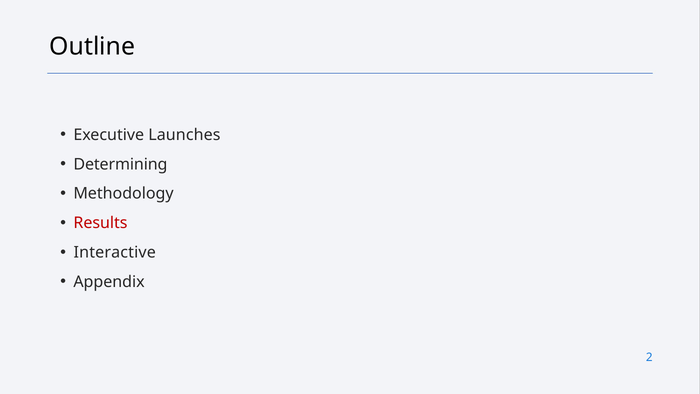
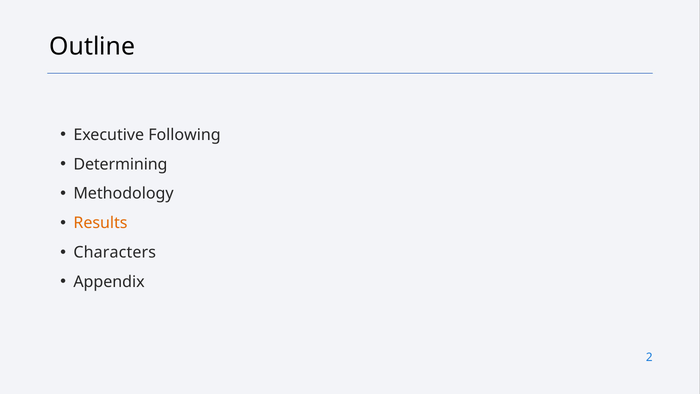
Launches: Launches -> Following
Results colour: red -> orange
Interactive: Interactive -> Characters
